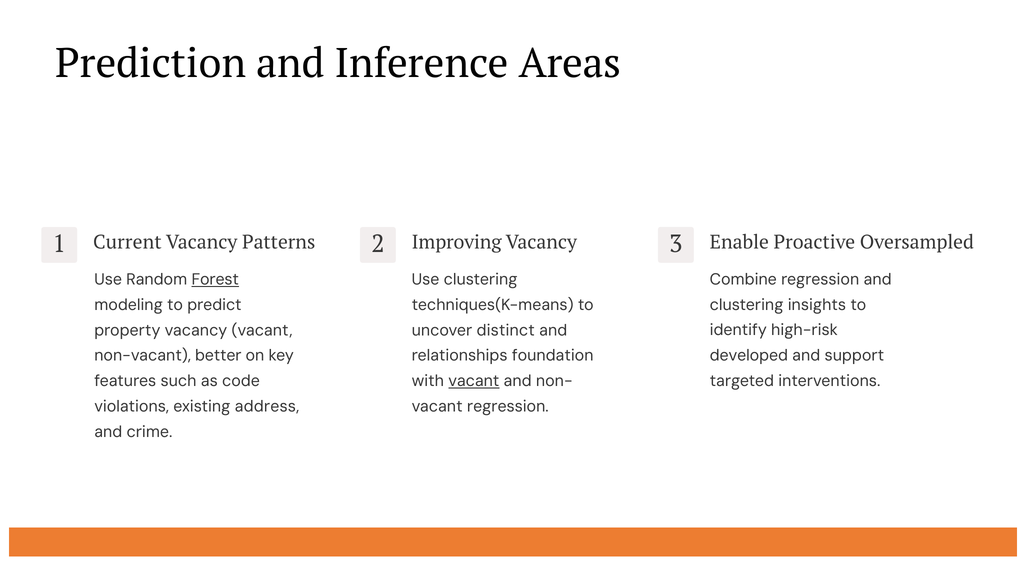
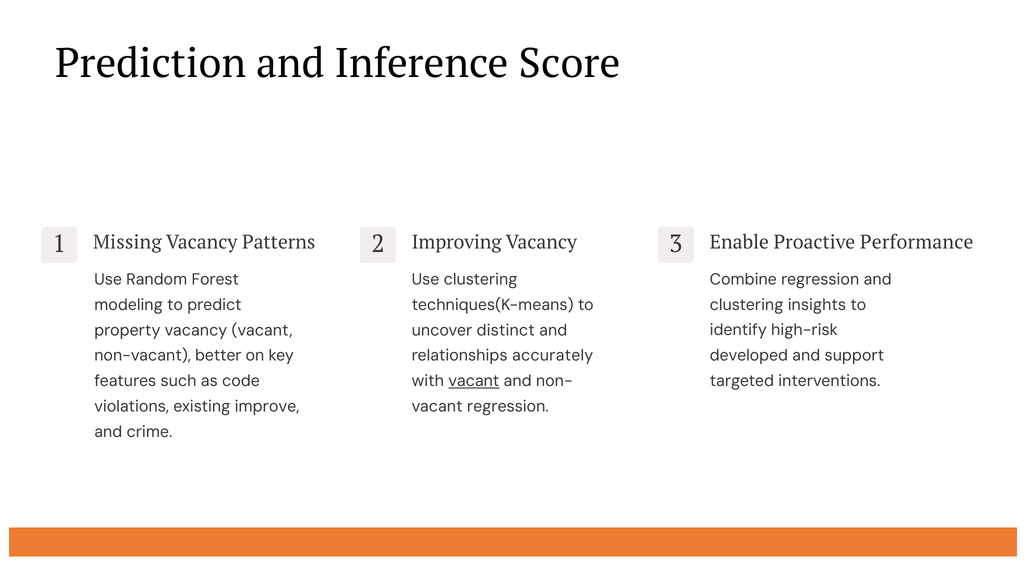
Areas: Areas -> Score
Current: Current -> Missing
Oversampled: Oversampled -> Performance
Forest underline: present -> none
foundation: foundation -> accurately
address: address -> improve
